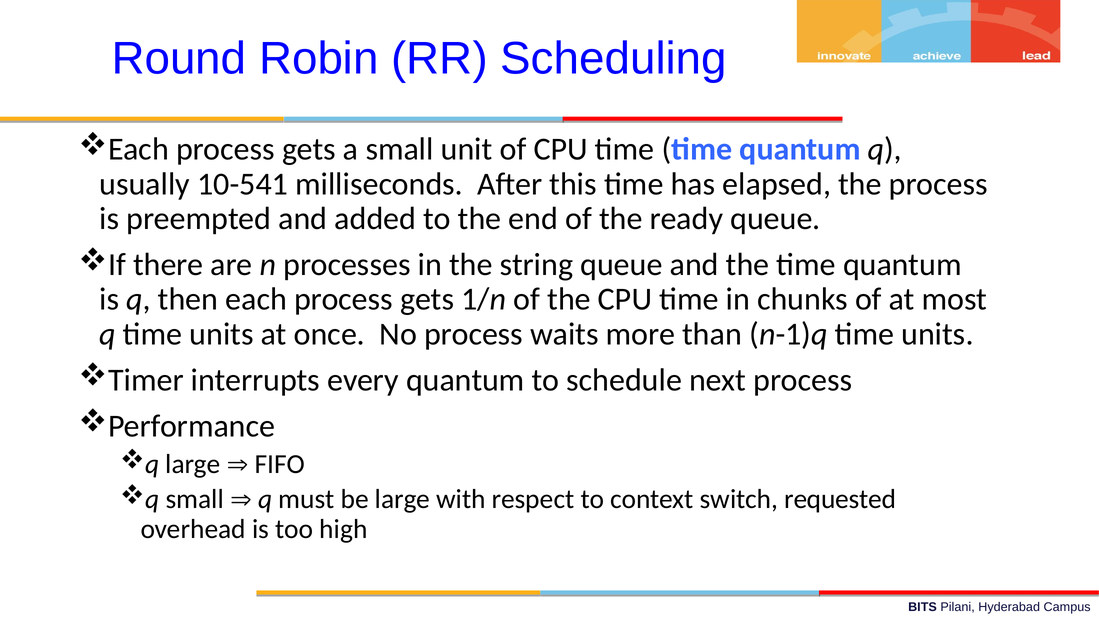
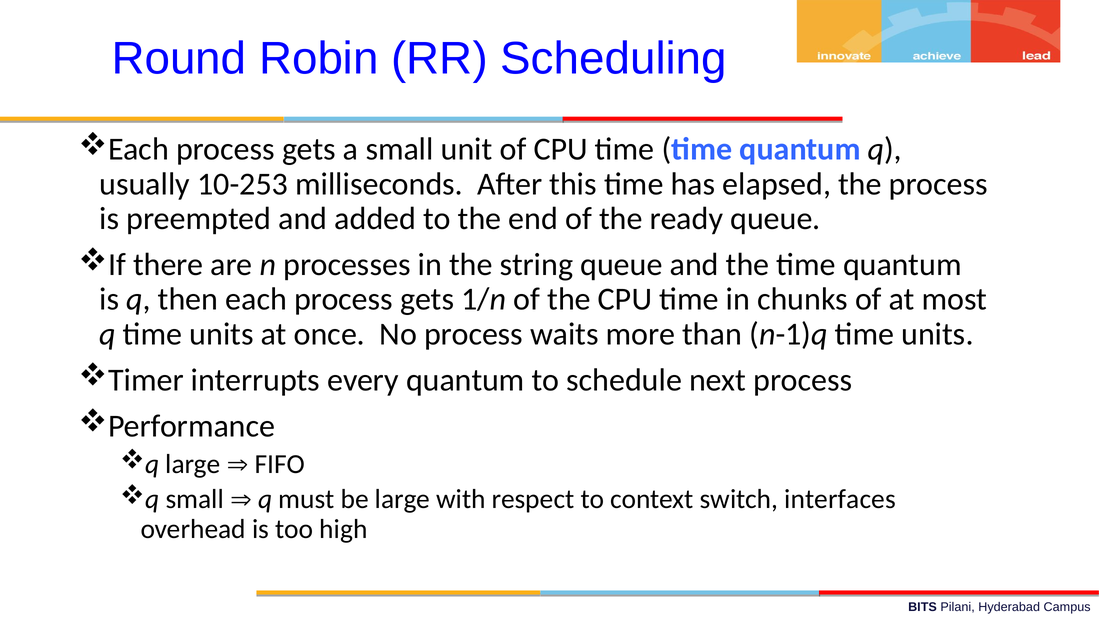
10-541: 10-541 -> 10-253
requested: requested -> interfaces
